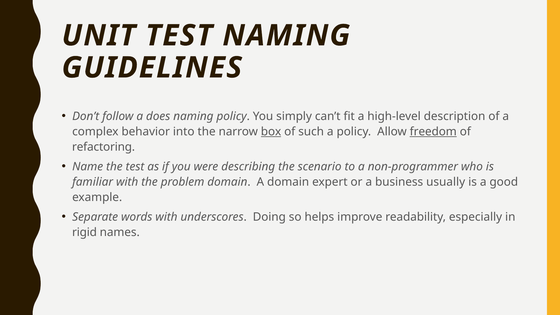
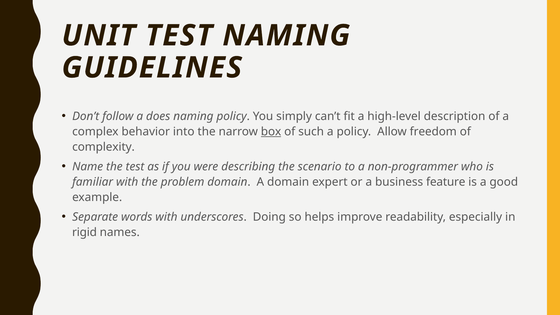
freedom underline: present -> none
refactoring: refactoring -> complexity
usually: usually -> feature
